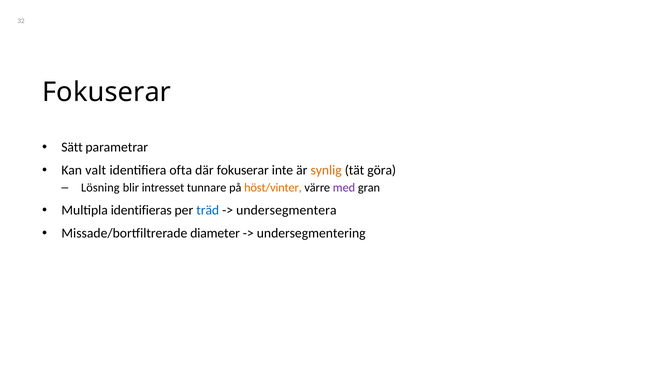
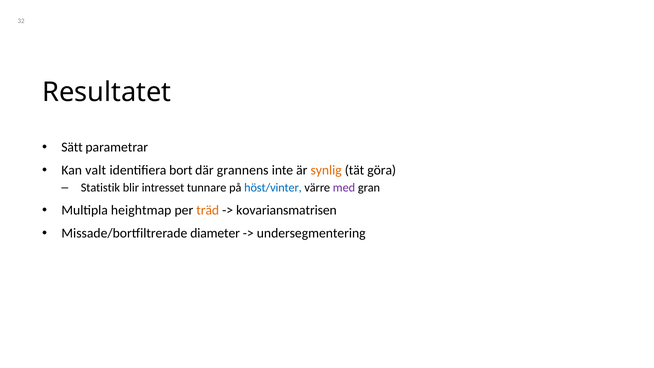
Fokuserar at (107, 92): Fokuserar -> Resultatet
ofta: ofta -> bort
där fokuserar: fokuserar -> grannens
Lösning: Lösning -> Statistik
höst/vinter colour: orange -> blue
identifieras: identifieras -> heightmap
träd colour: blue -> orange
undersegmentera: undersegmentera -> kovariansmatrisen
